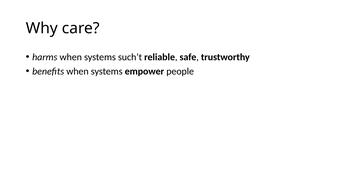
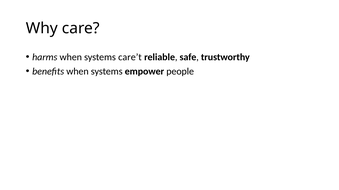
such’t: such’t -> care’t
